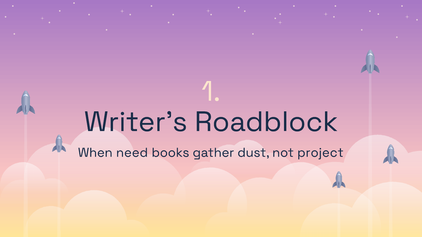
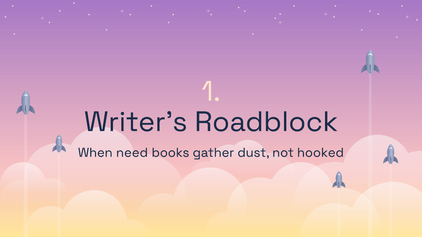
project: project -> hooked
